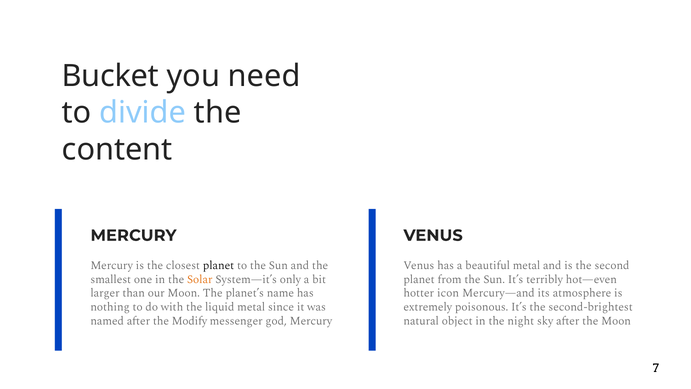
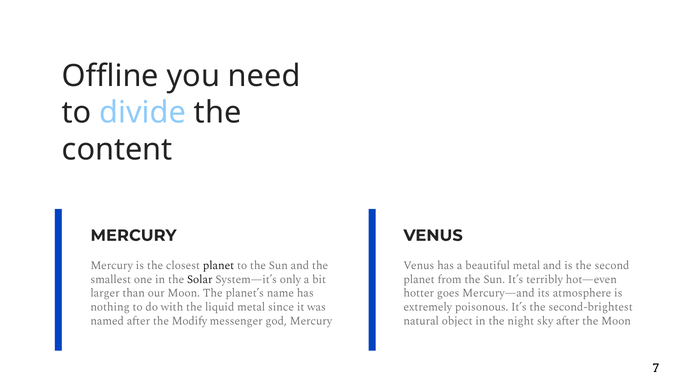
Bucket: Bucket -> Offline
Solar colour: orange -> black
icon: icon -> goes
